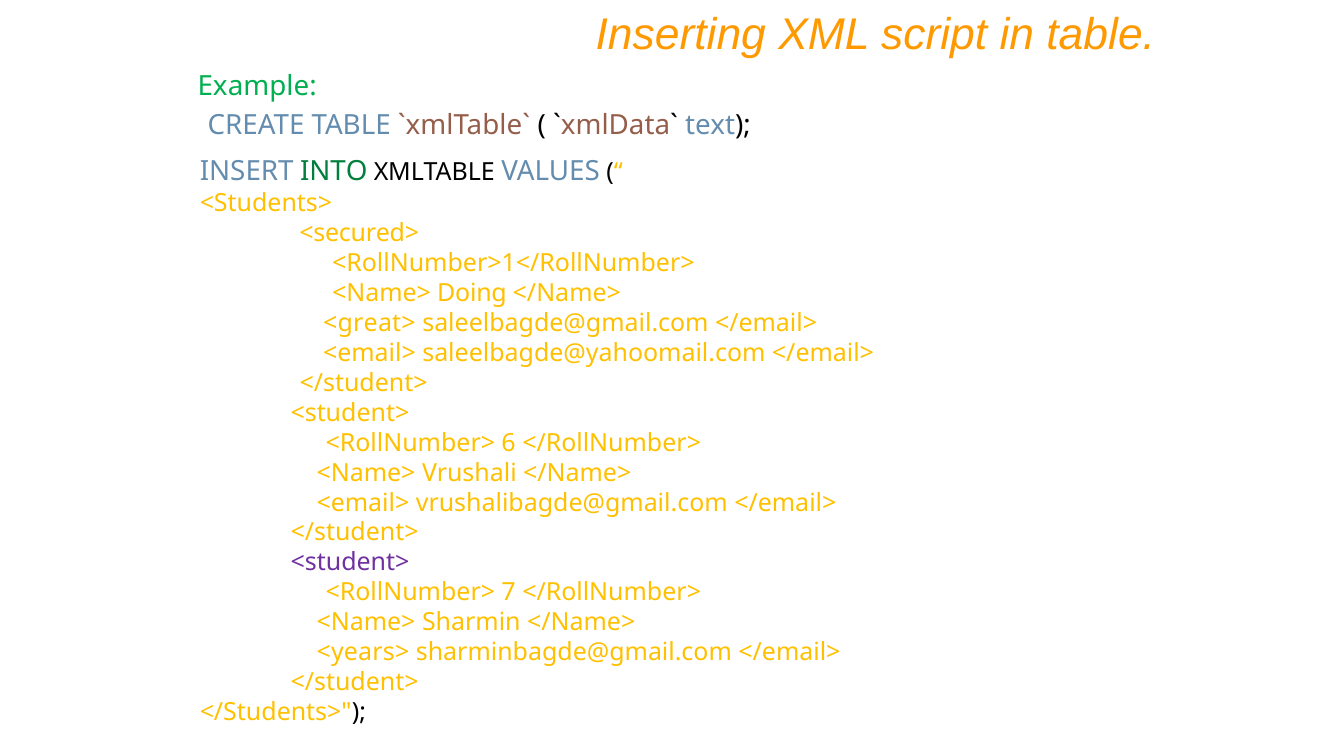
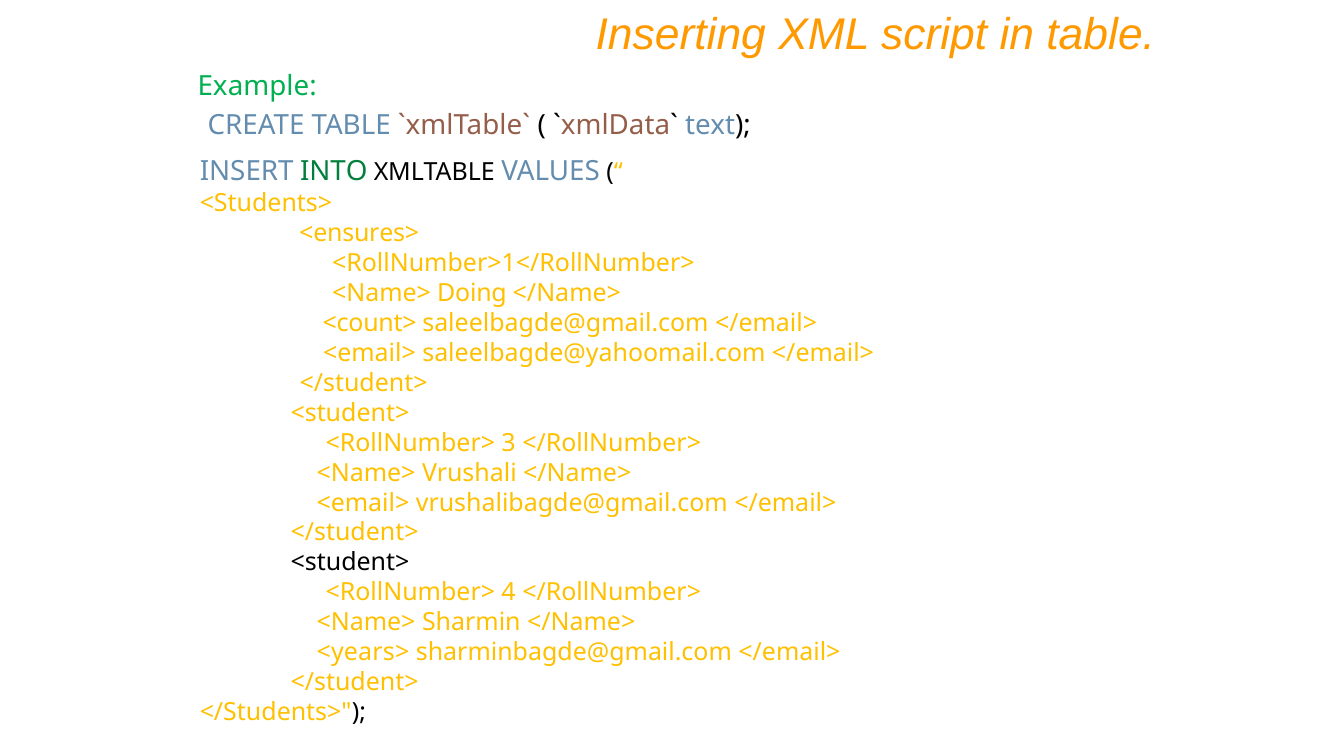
<secured>: <secured> -> <ensures>
<great>: <great> -> <count>
6: 6 -> 3
<student> at (350, 563) colour: purple -> black
7: 7 -> 4
